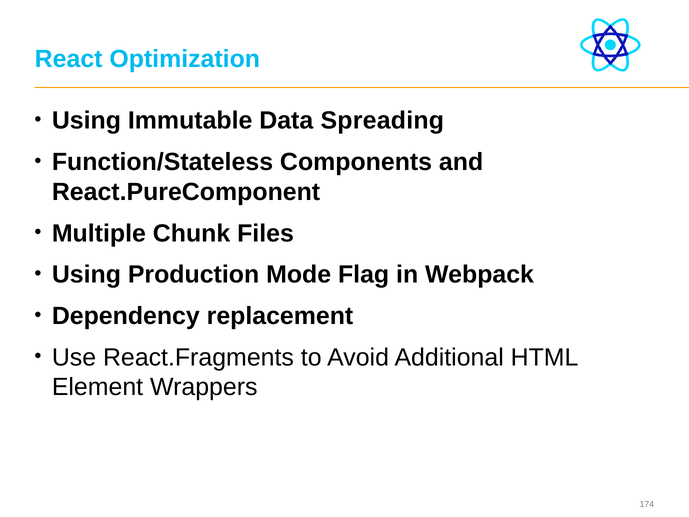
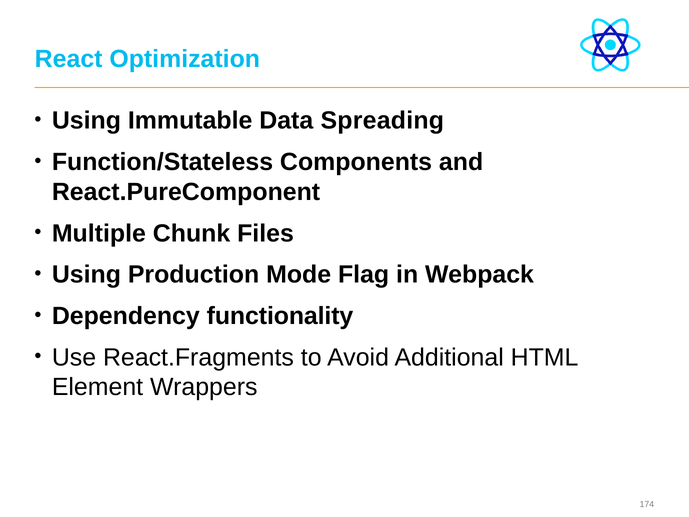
replacement: replacement -> functionality
